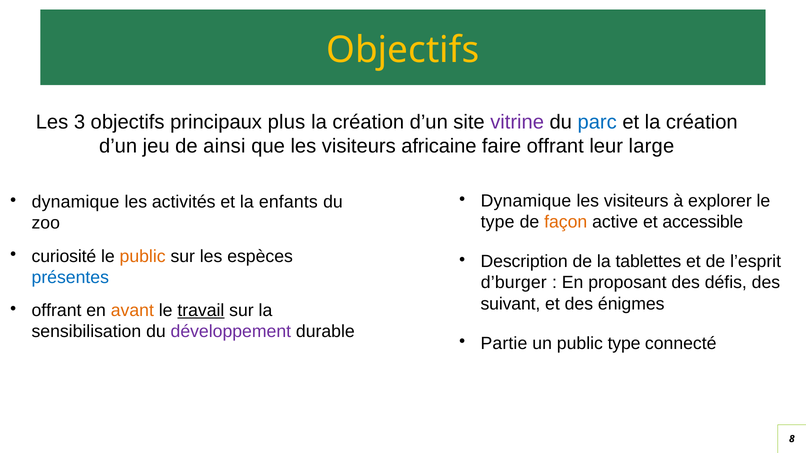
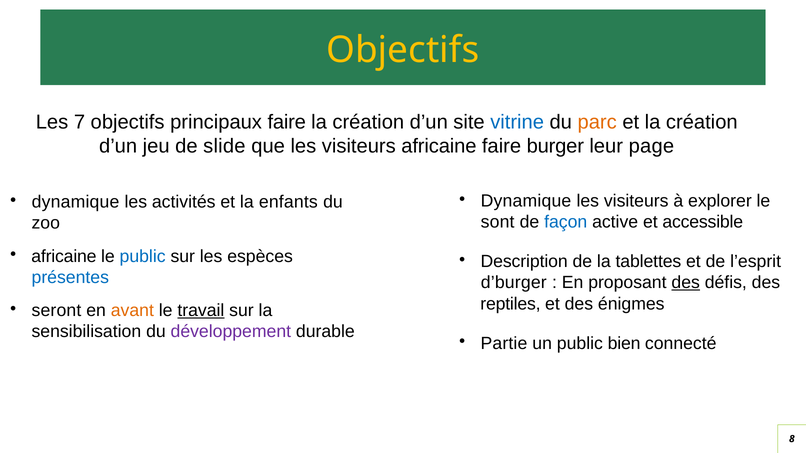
3: 3 -> 7
principaux plus: plus -> faire
vitrine colour: purple -> blue
parc colour: blue -> orange
ainsi: ainsi -> slide
faire offrant: offrant -> burger
large: large -> page
type at (498, 222): type -> sont
façon colour: orange -> blue
curiosité at (64, 256): curiosité -> africaine
public at (143, 256) colour: orange -> blue
des at (686, 283) underline: none -> present
suivant: suivant -> reptiles
offrant at (57, 311): offrant -> seront
public type: type -> bien
